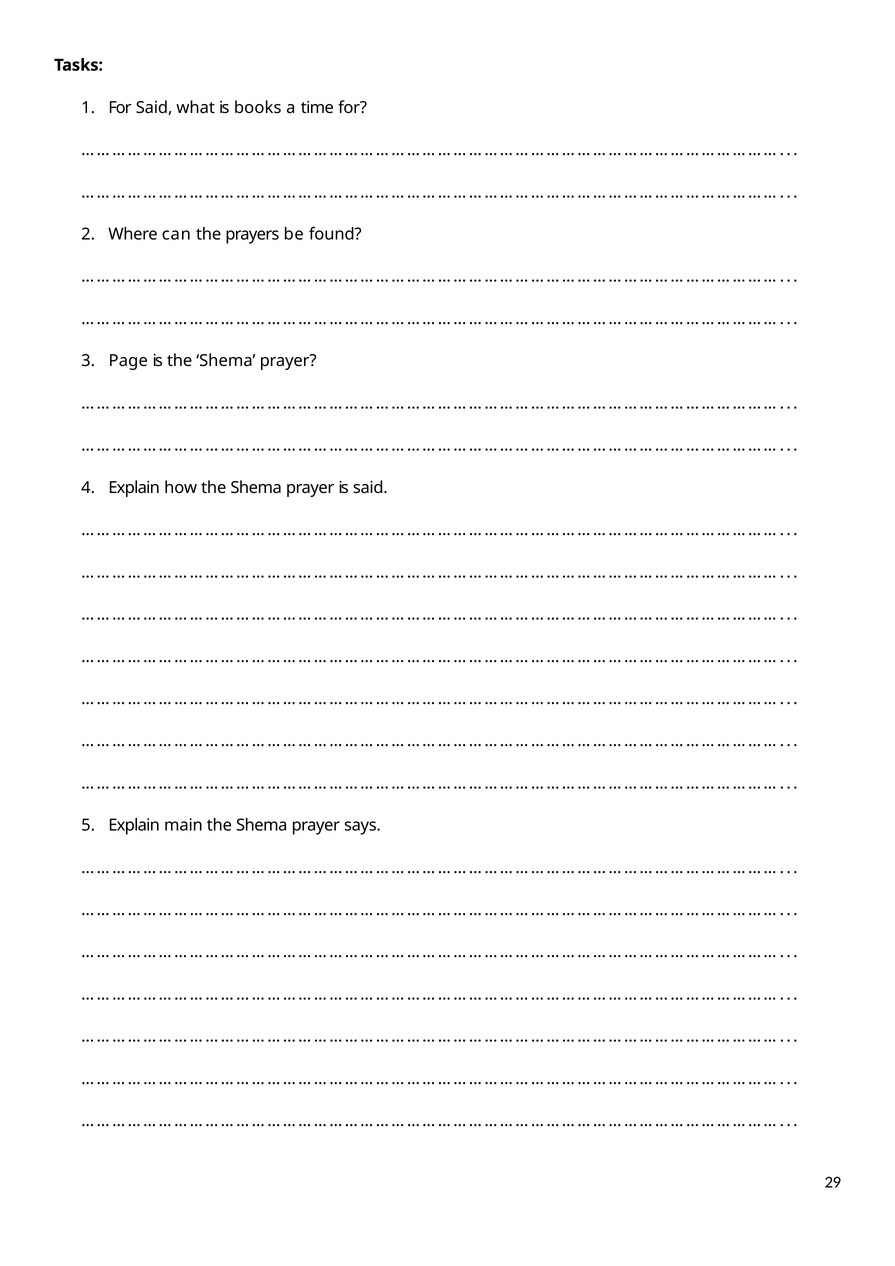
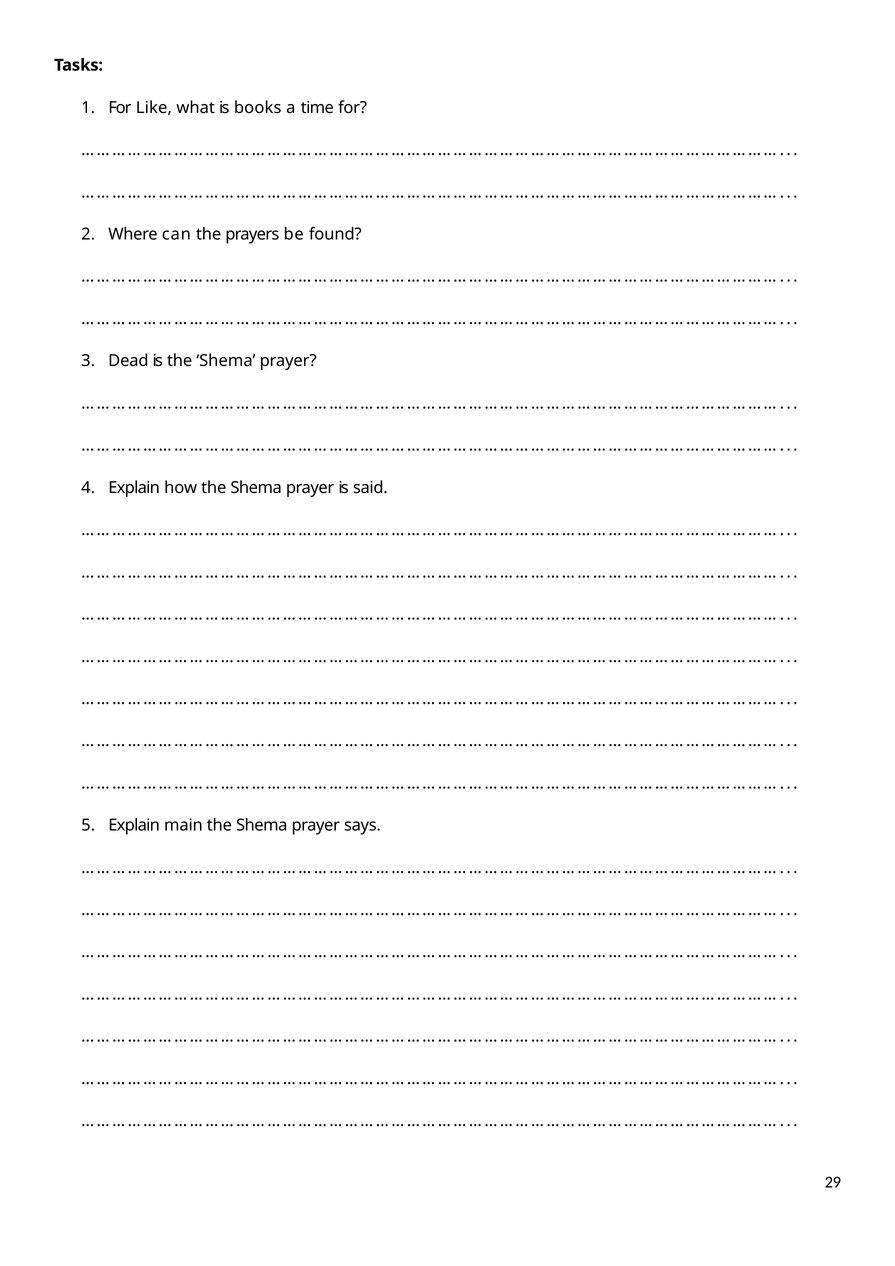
For Said: Said -> Like
Page: Page -> Dead
